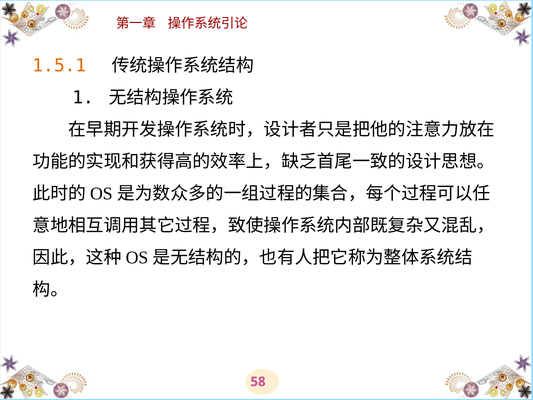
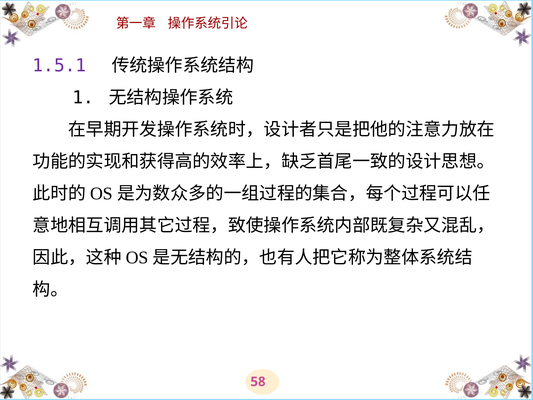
1.5.1 colour: orange -> purple
